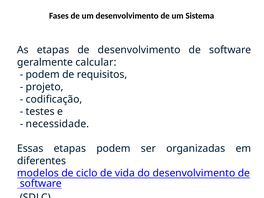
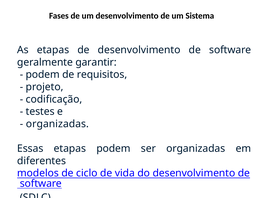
calcular: calcular -> garantir
necessidade at (57, 124): necessidade -> organizadas
